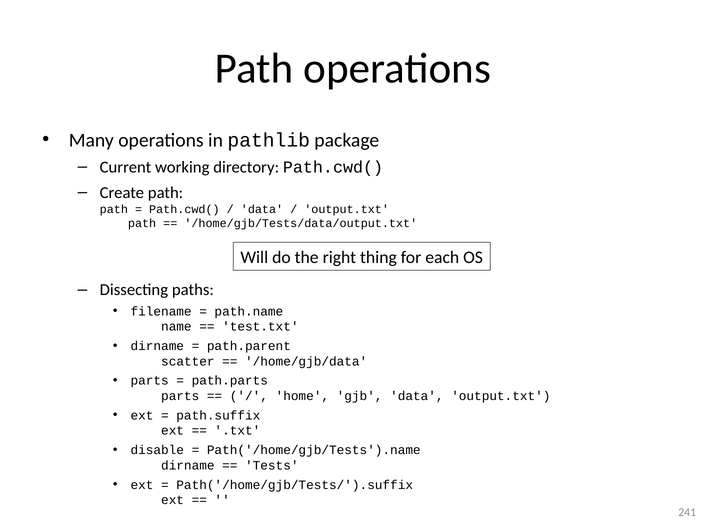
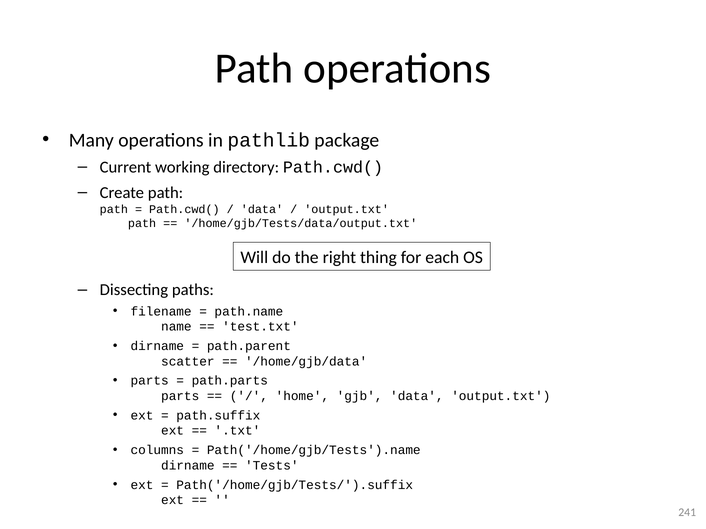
disable: disable -> columns
